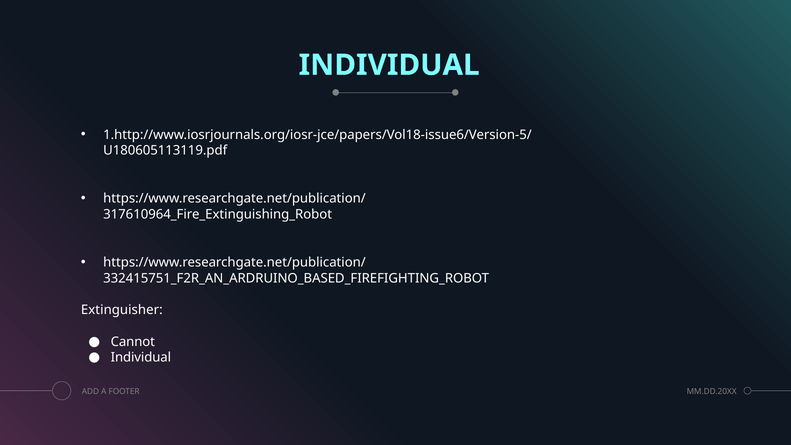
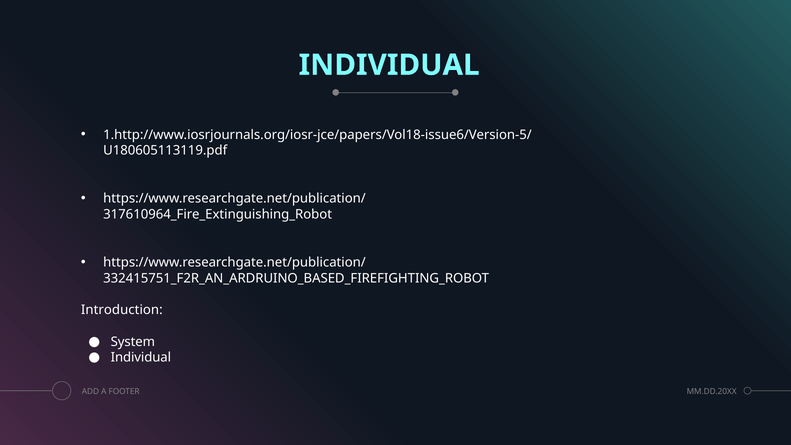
Extinguisher: Extinguisher -> Introduction
Cannot: Cannot -> System
